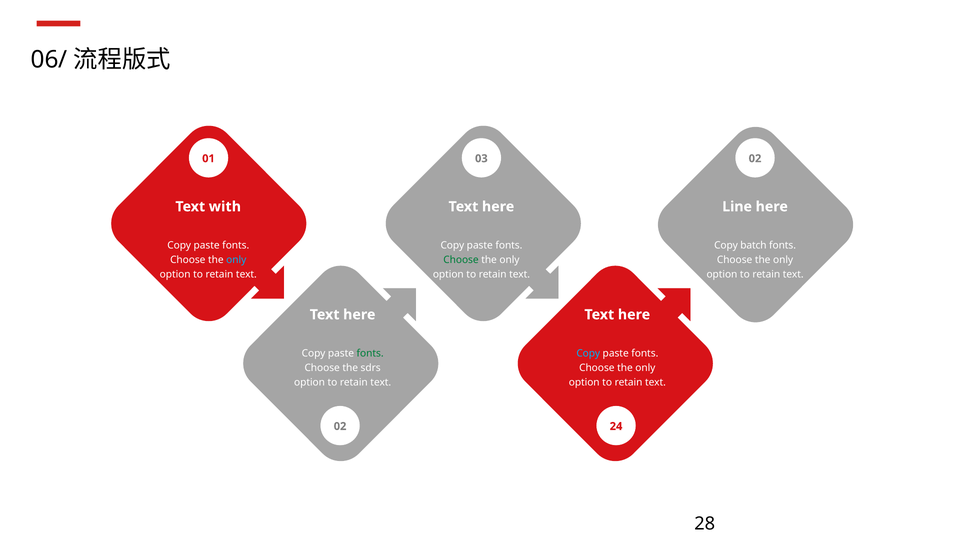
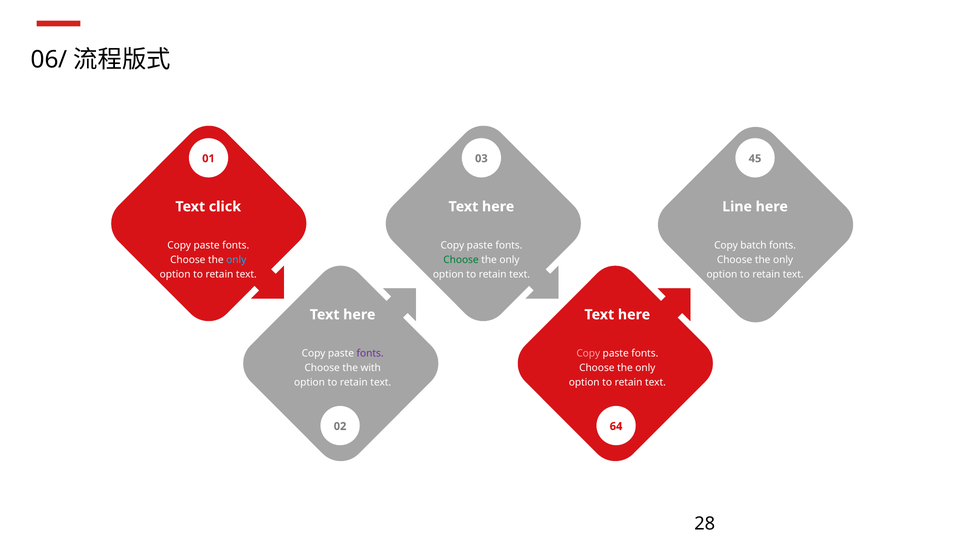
03 02: 02 -> 45
with: with -> click
fonts at (370, 353) colour: green -> purple
Copy at (588, 353) colour: light blue -> pink
sdrs: sdrs -> with
24: 24 -> 64
